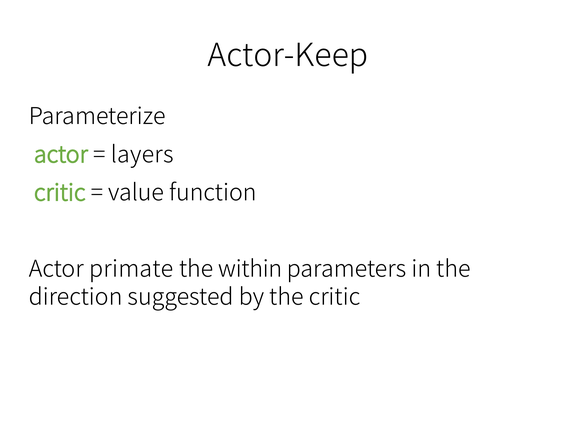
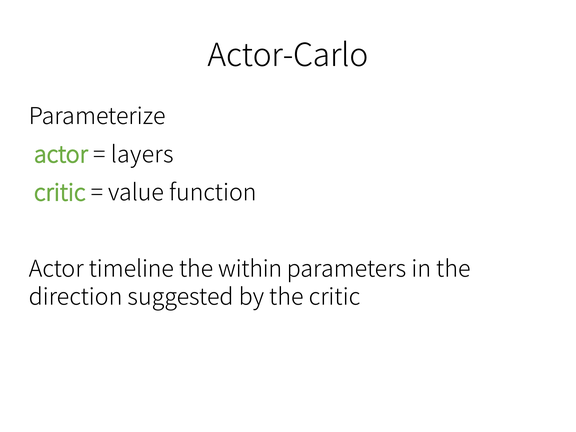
Actor-Keep: Actor-Keep -> Actor-Carlo
primate: primate -> timeline
